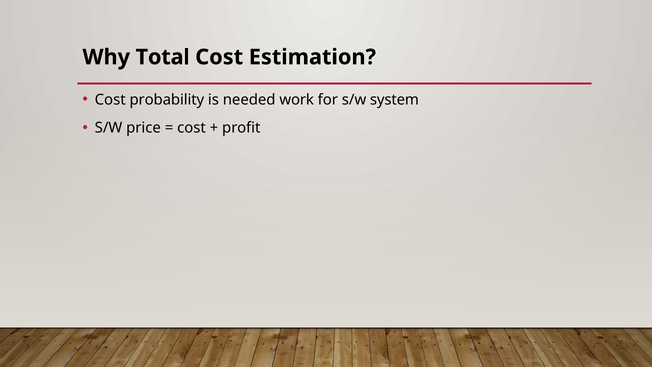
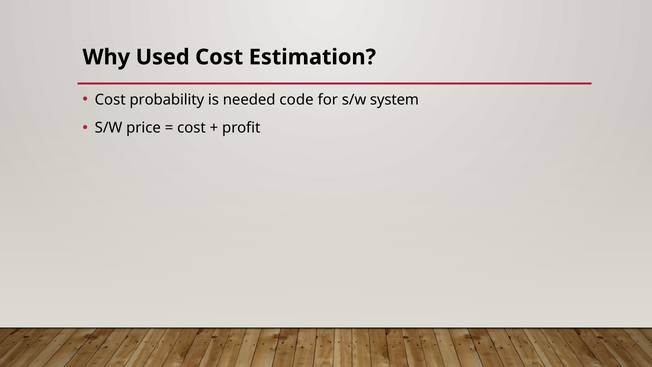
Total: Total -> Used
work: work -> code
